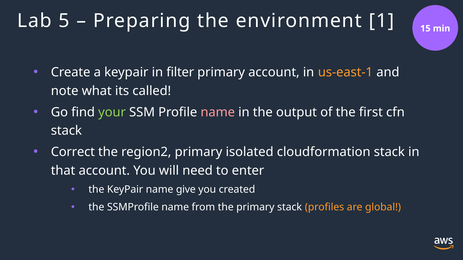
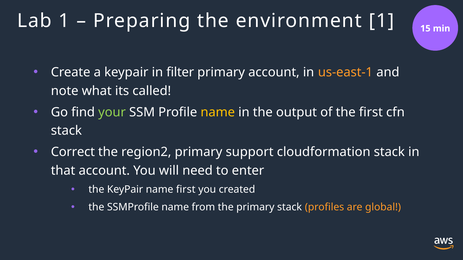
Lab 5: 5 -> 1
name at (218, 112) colour: pink -> yellow
isolated: isolated -> support
name give: give -> first
